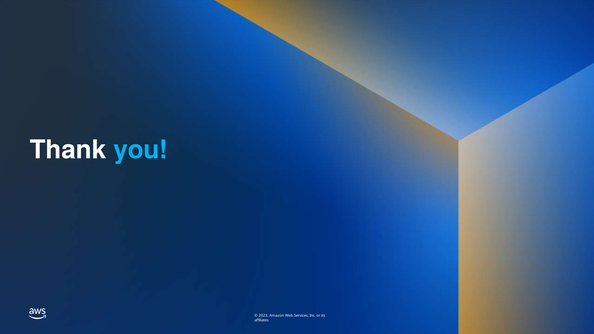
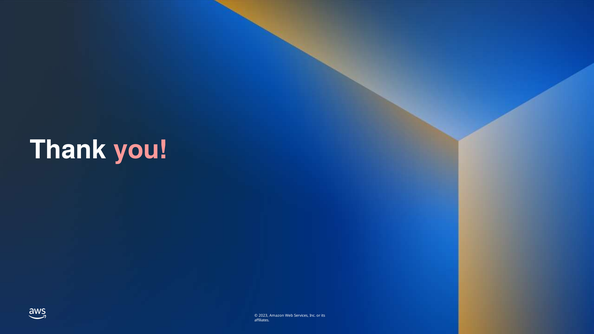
you colour: light blue -> pink
